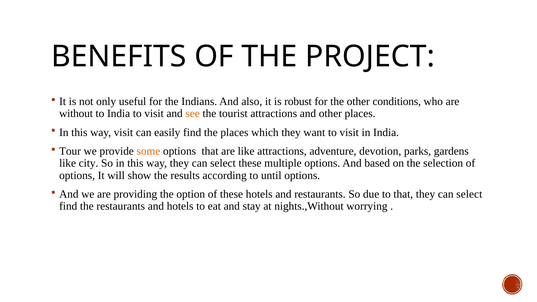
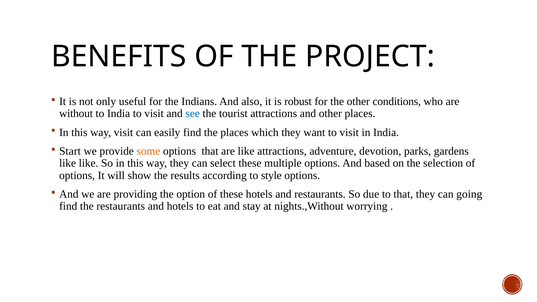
see colour: orange -> blue
Tour: Tour -> Start
like city: city -> like
until: until -> style
that they can select: select -> going
